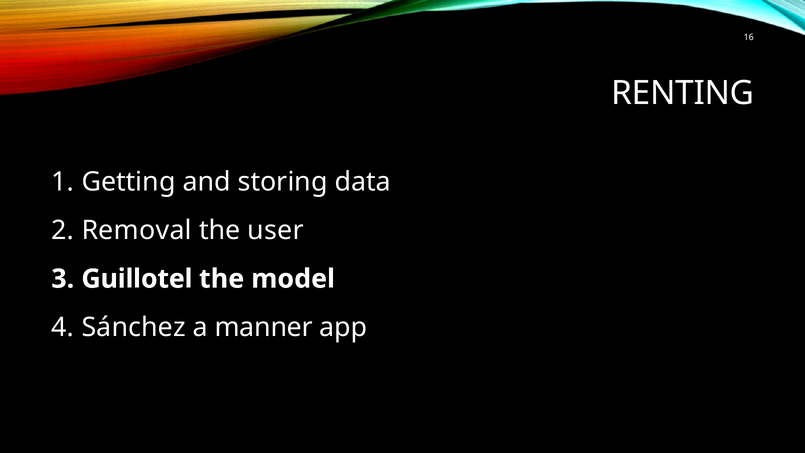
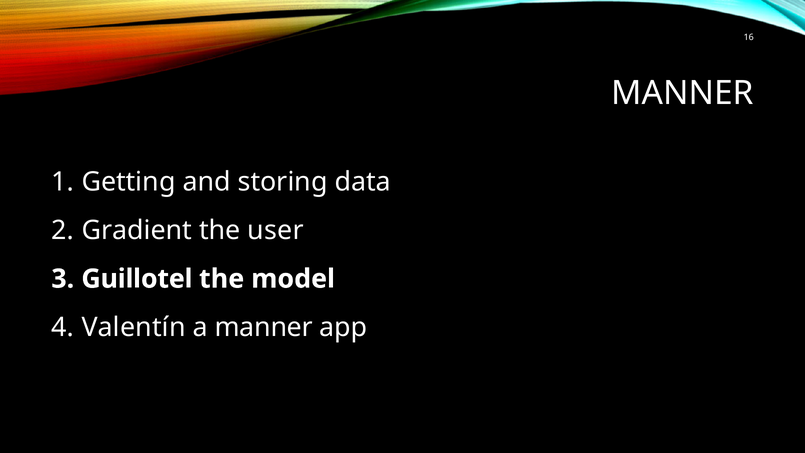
RENTING at (683, 93): RENTING -> MANNER
Removal: Removal -> Gradient
Sánchez: Sánchez -> Valentín
